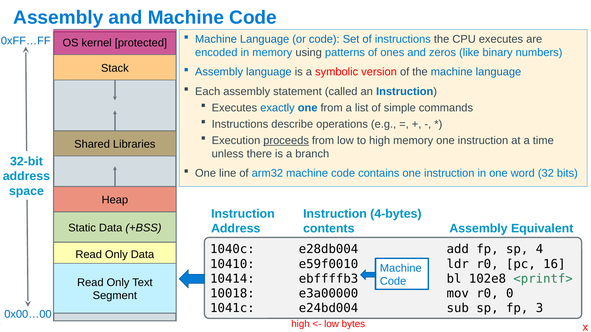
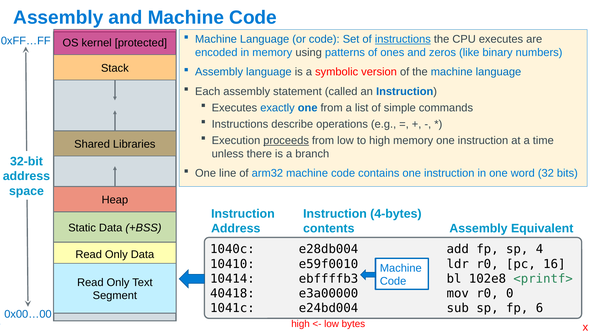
instructions at (403, 39) underline: none -> present
10018: 10018 -> 40418
3: 3 -> 6
